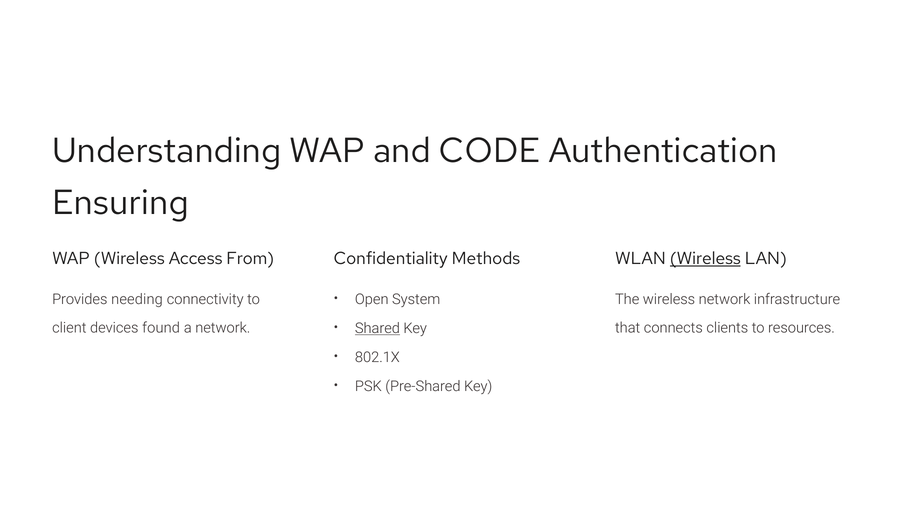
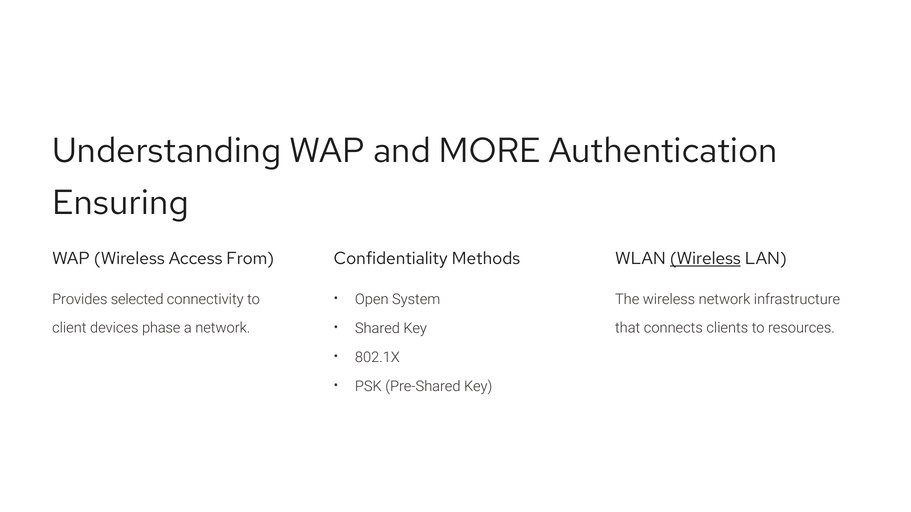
CODE: CODE -> MORE
needing: needing -> selected
Shared underline: present -> none
found: found -> phase
